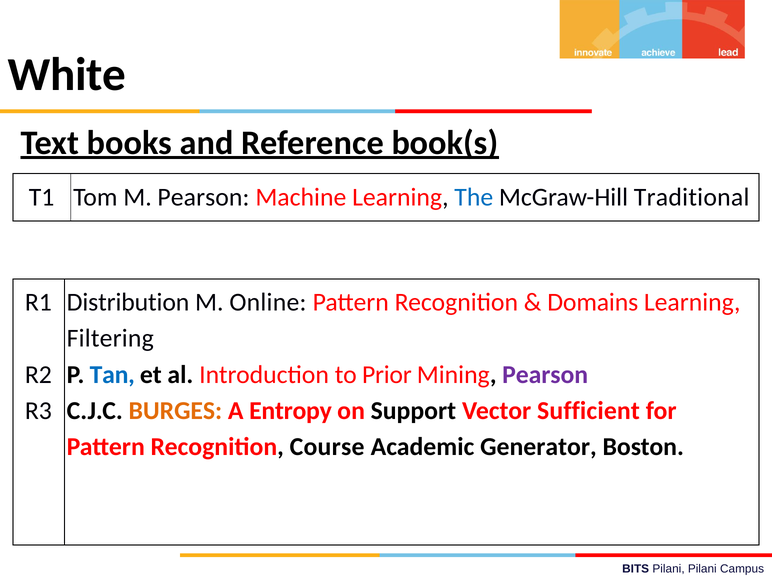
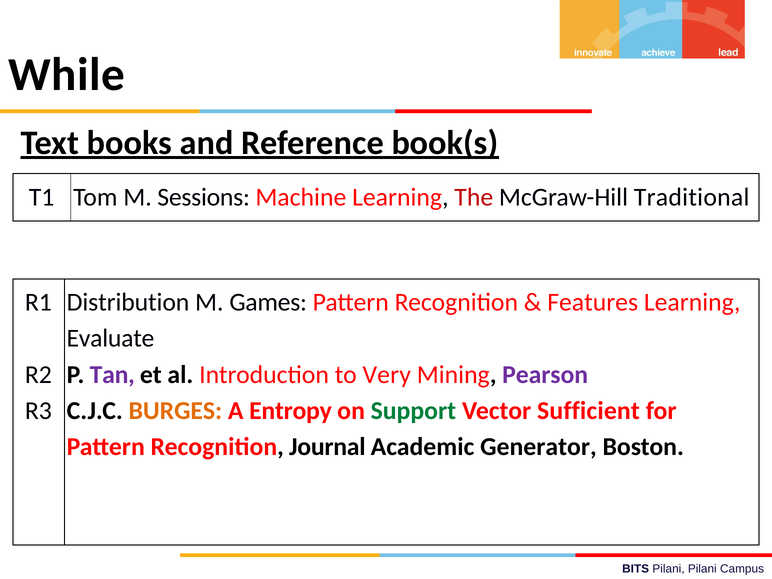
White: White -> While
M Pearson: Pearson -> Sessions
The colour: blue -> red
Online: Online -> Games
Domains: Domains -> Features
Filtering: Filtering -> Evaluate
Tan colour: blue -> purple
Prior: Prior -> Very
Support colour: black -> green
Course: Course -> Journal
